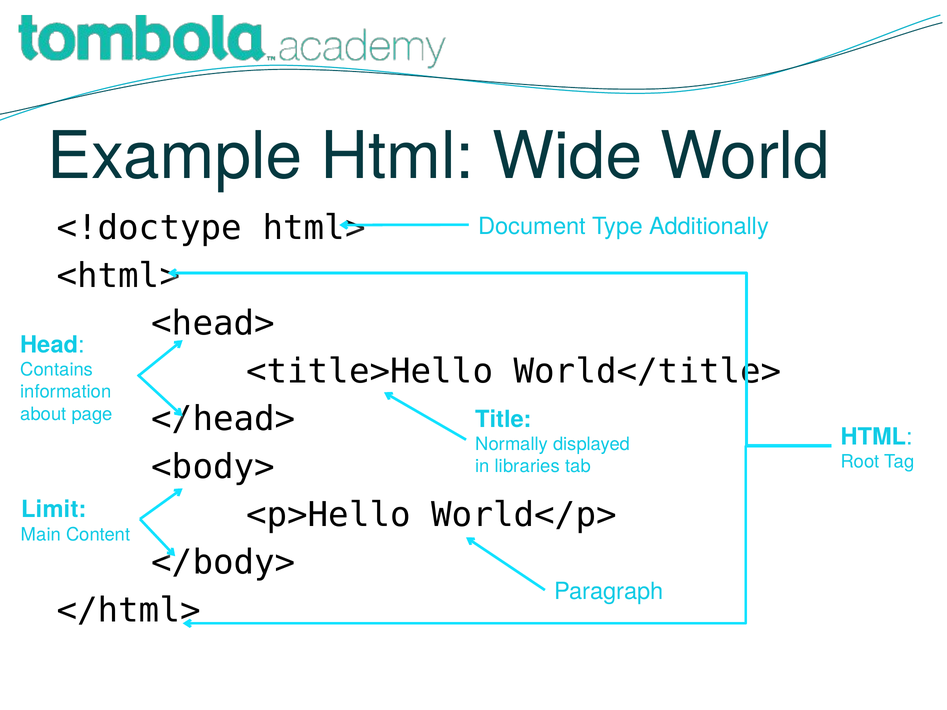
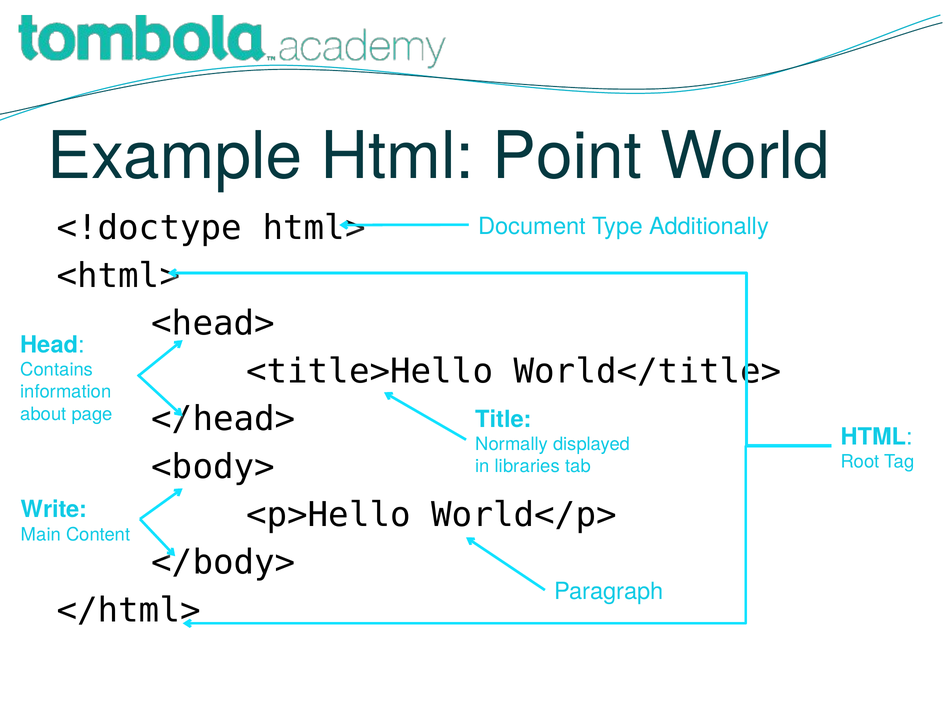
Wide: Wide -> Point
Limit: Limit -> Write
